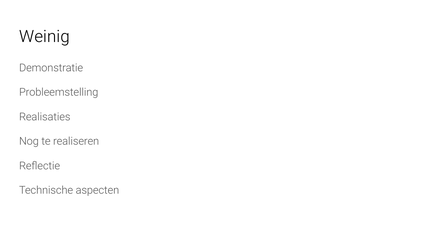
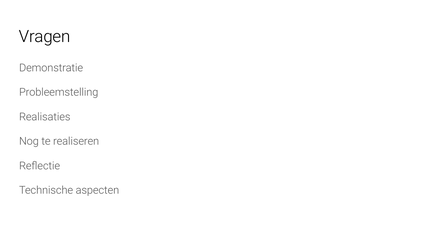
Weinig: Weinig -> Vragen
